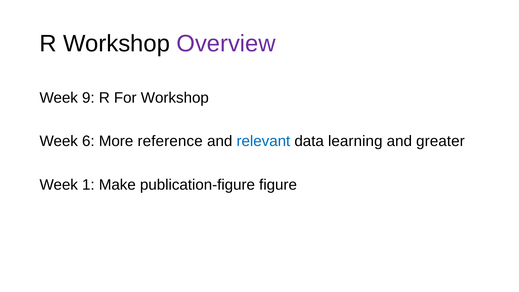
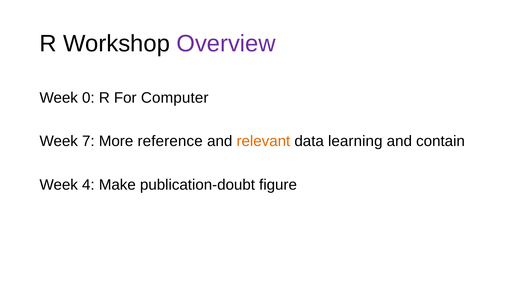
9: 9 -> 0
For Workshop: Workshop -> Computer
6: 6 -> 7
relevant colour: blue -> orange
greater: greater -> contain
1: 1 -> 4
publication-figure: publication-figure -> publication-doubt
